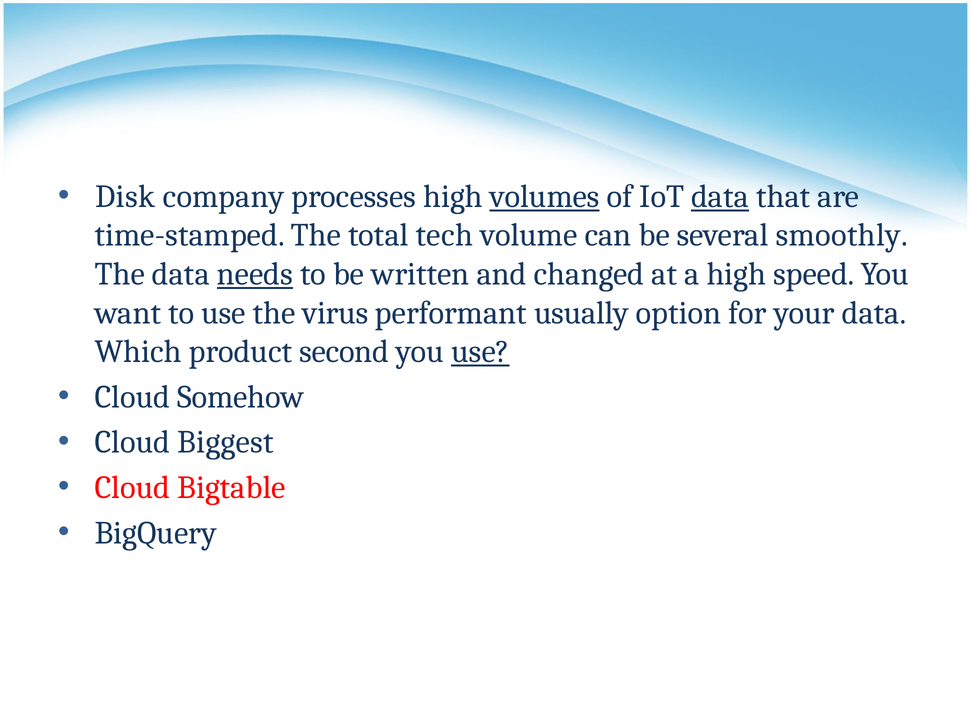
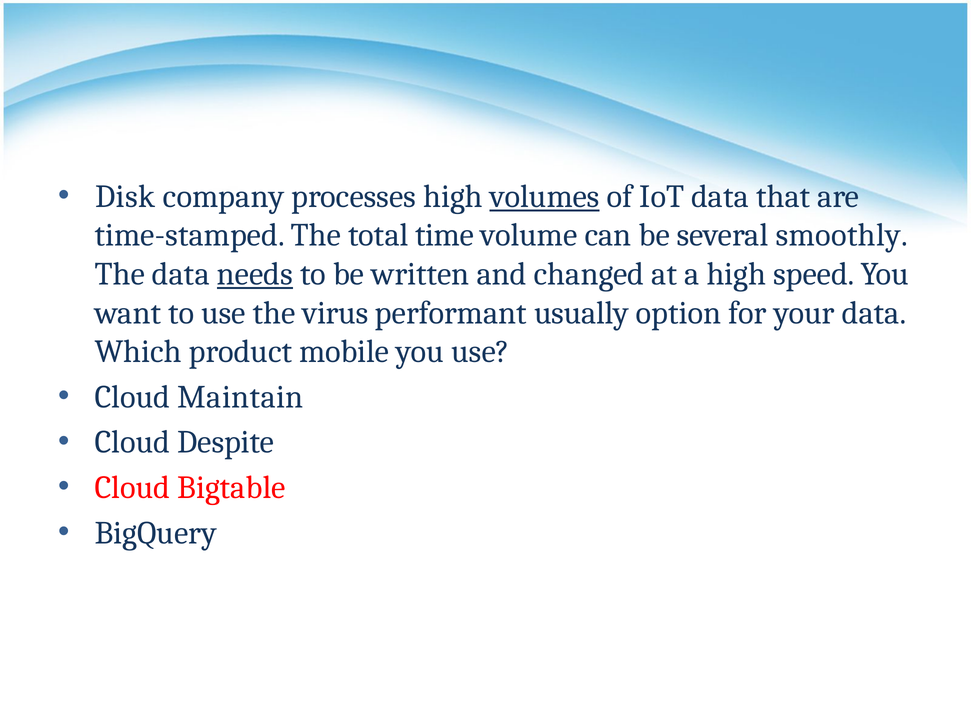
data at (720, 196) underline: present -> none
tech: tech -> time
second: second -> mobile
use at (480, 352) underline: present -> none
Somehow: Somehow -> Maintain
Biggest: Biggest -> Despite
